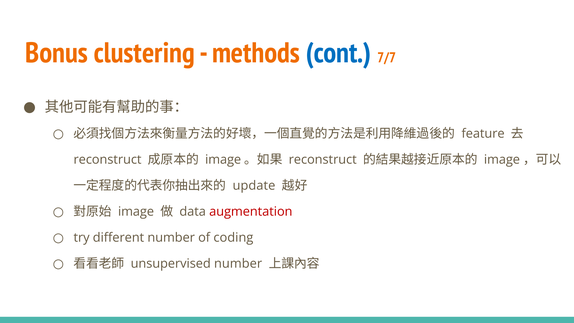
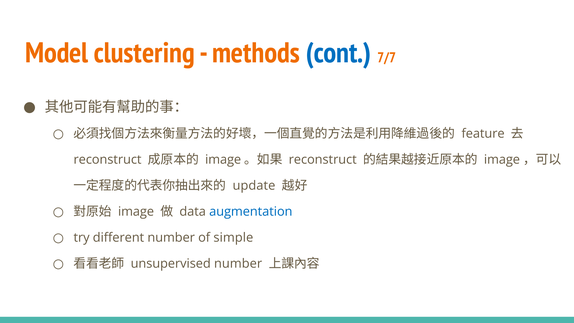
Bonus: Bonus -> Model
augmentation colour: red -> blue
coding: coding -> simple
